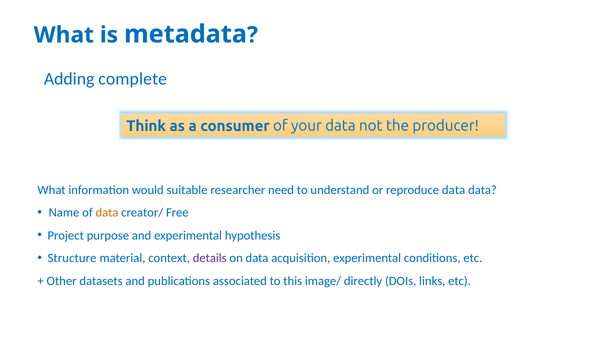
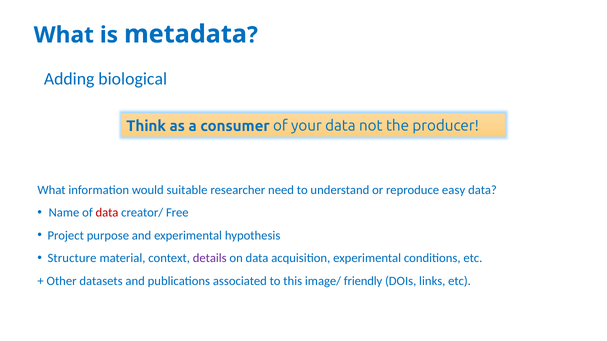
complete: complete -> biological
reproduce data: data -> easy
data at (107, 213) colour: orange -> red
directly: directly -> friendly
